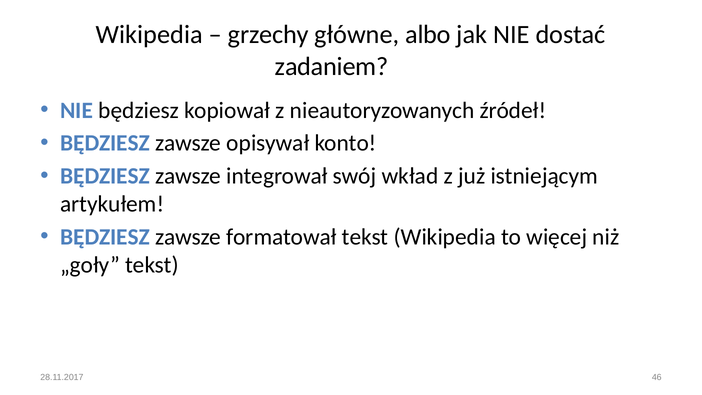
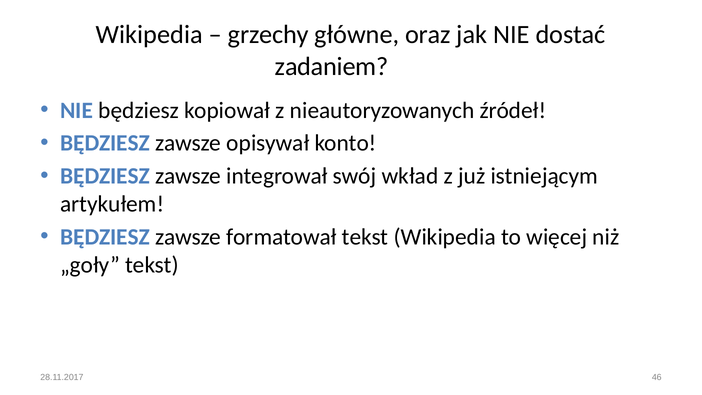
albo: albo -> oraz
